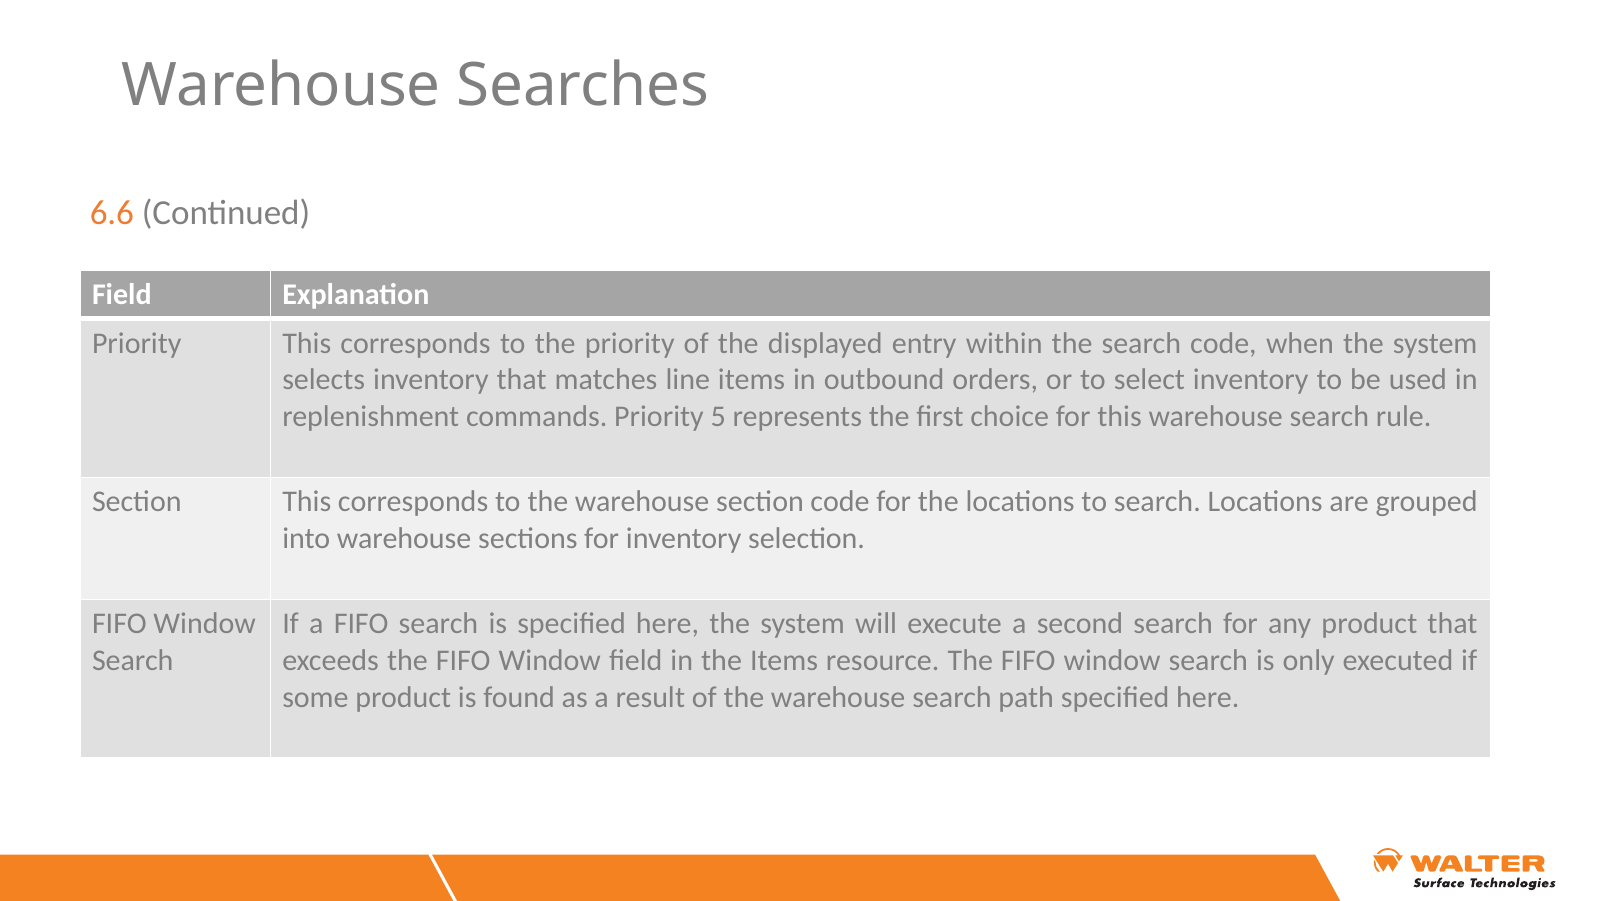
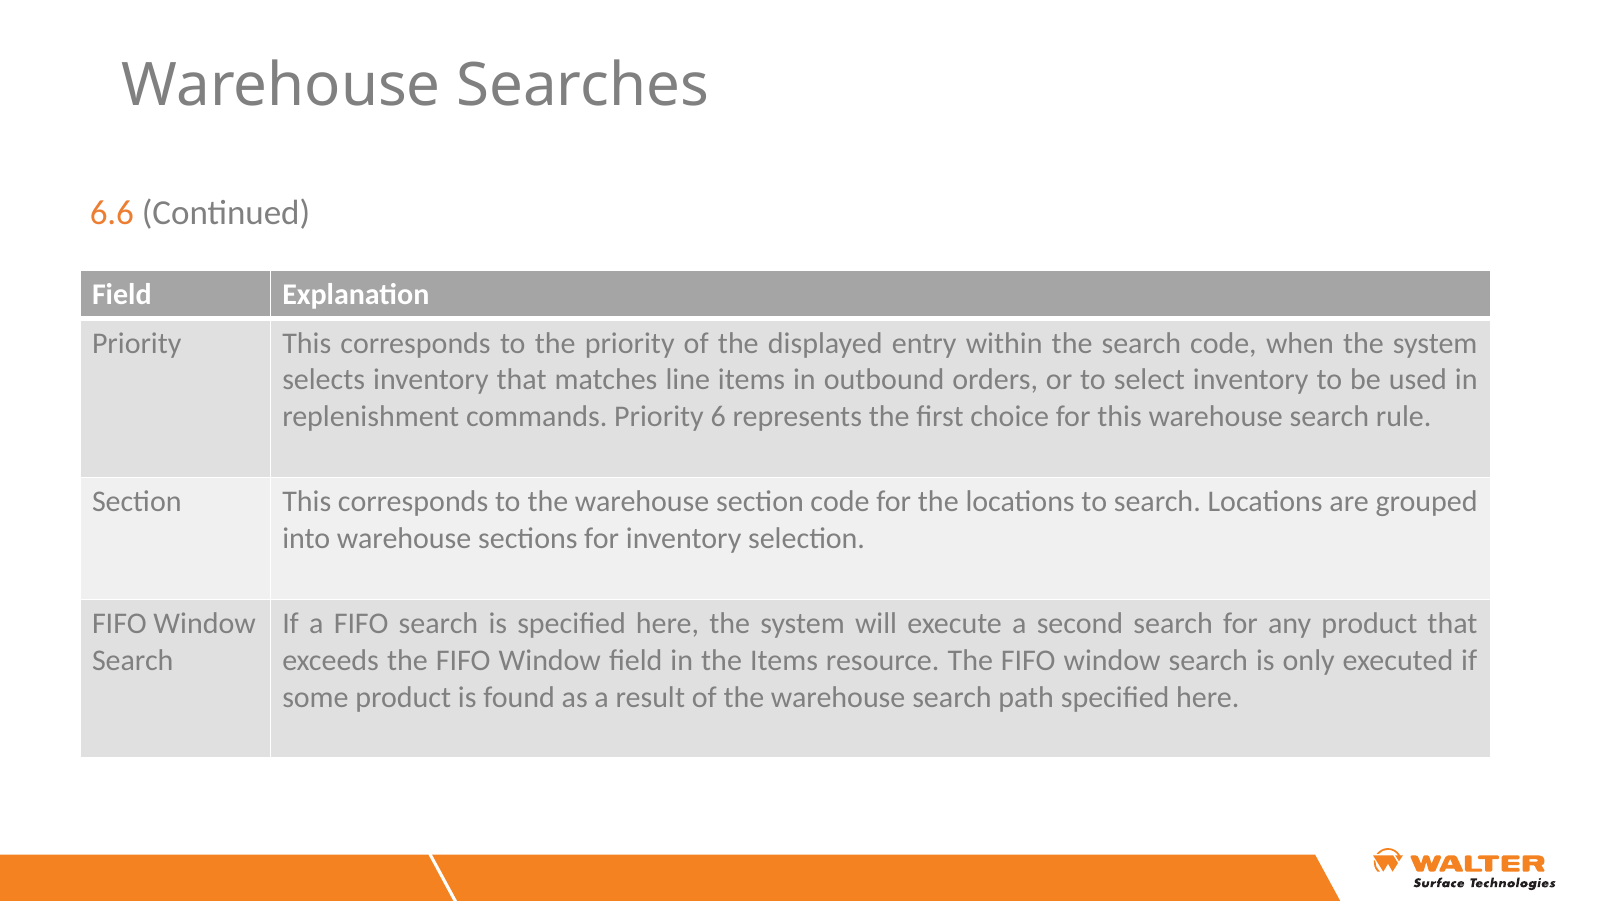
5: 5 -> 6
